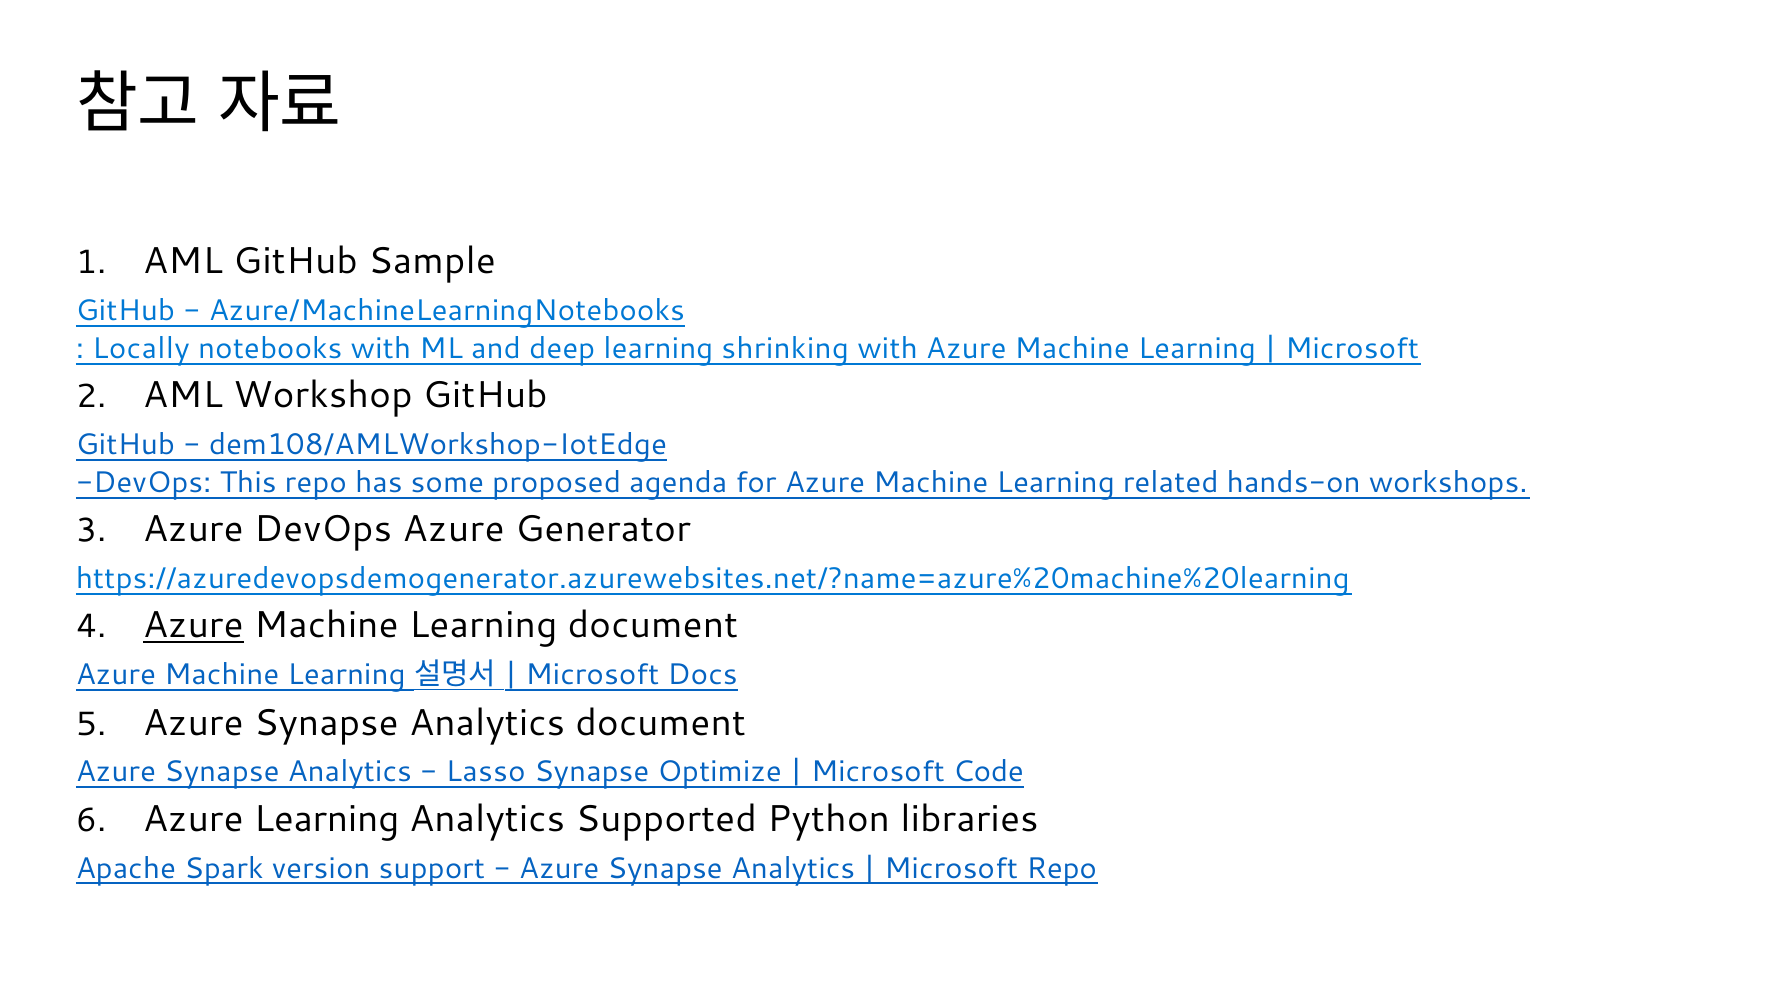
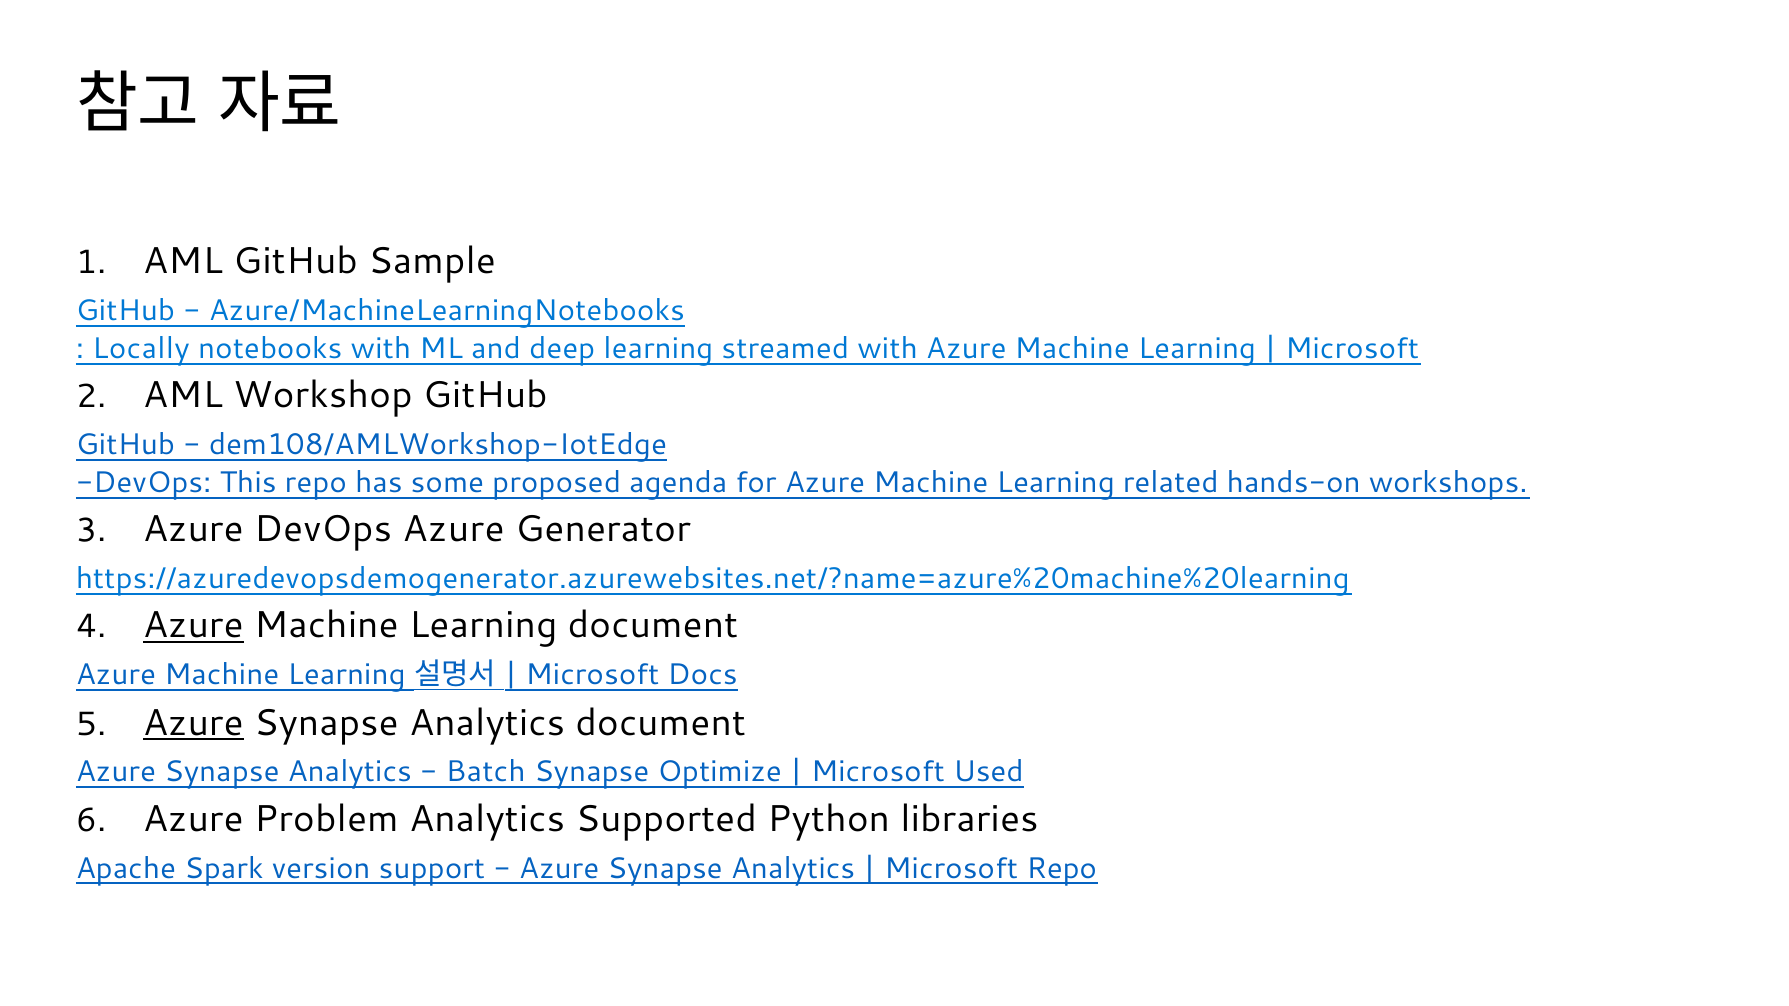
shrinking: shrinking -> streamed
Azure at (193, 723) underline: none -> present
Lasso: Lasso -> Batch
Code: Code -> Used
Azure Learning: Learning -> Problem
